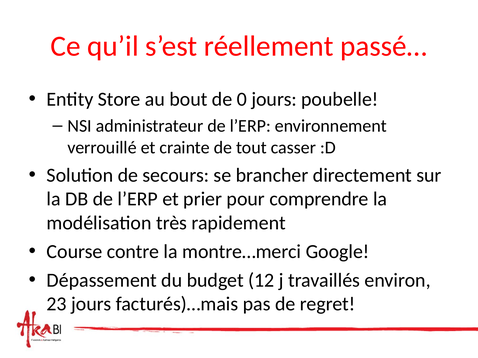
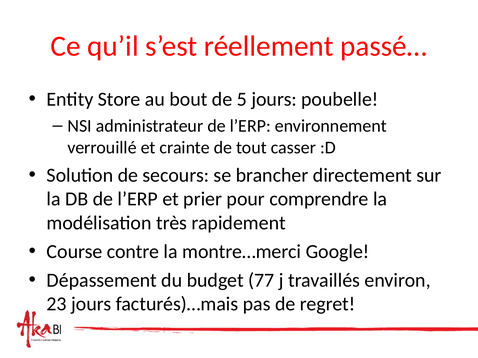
0: 0 -> 5
12: 12 -> 77
